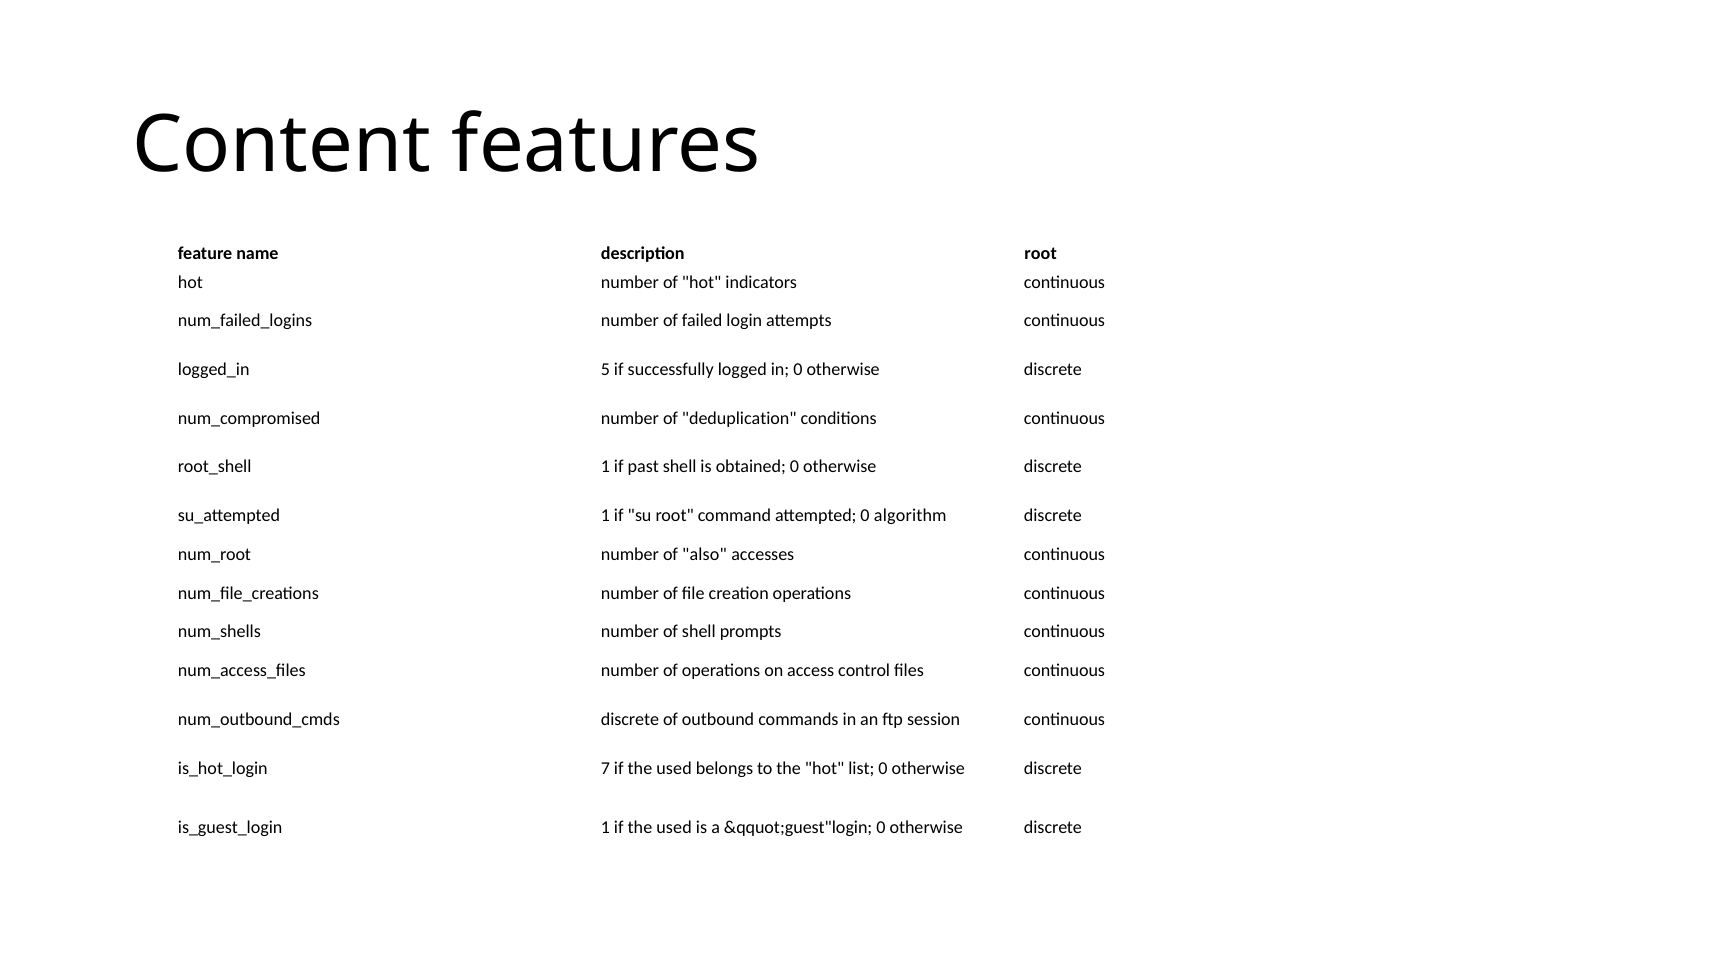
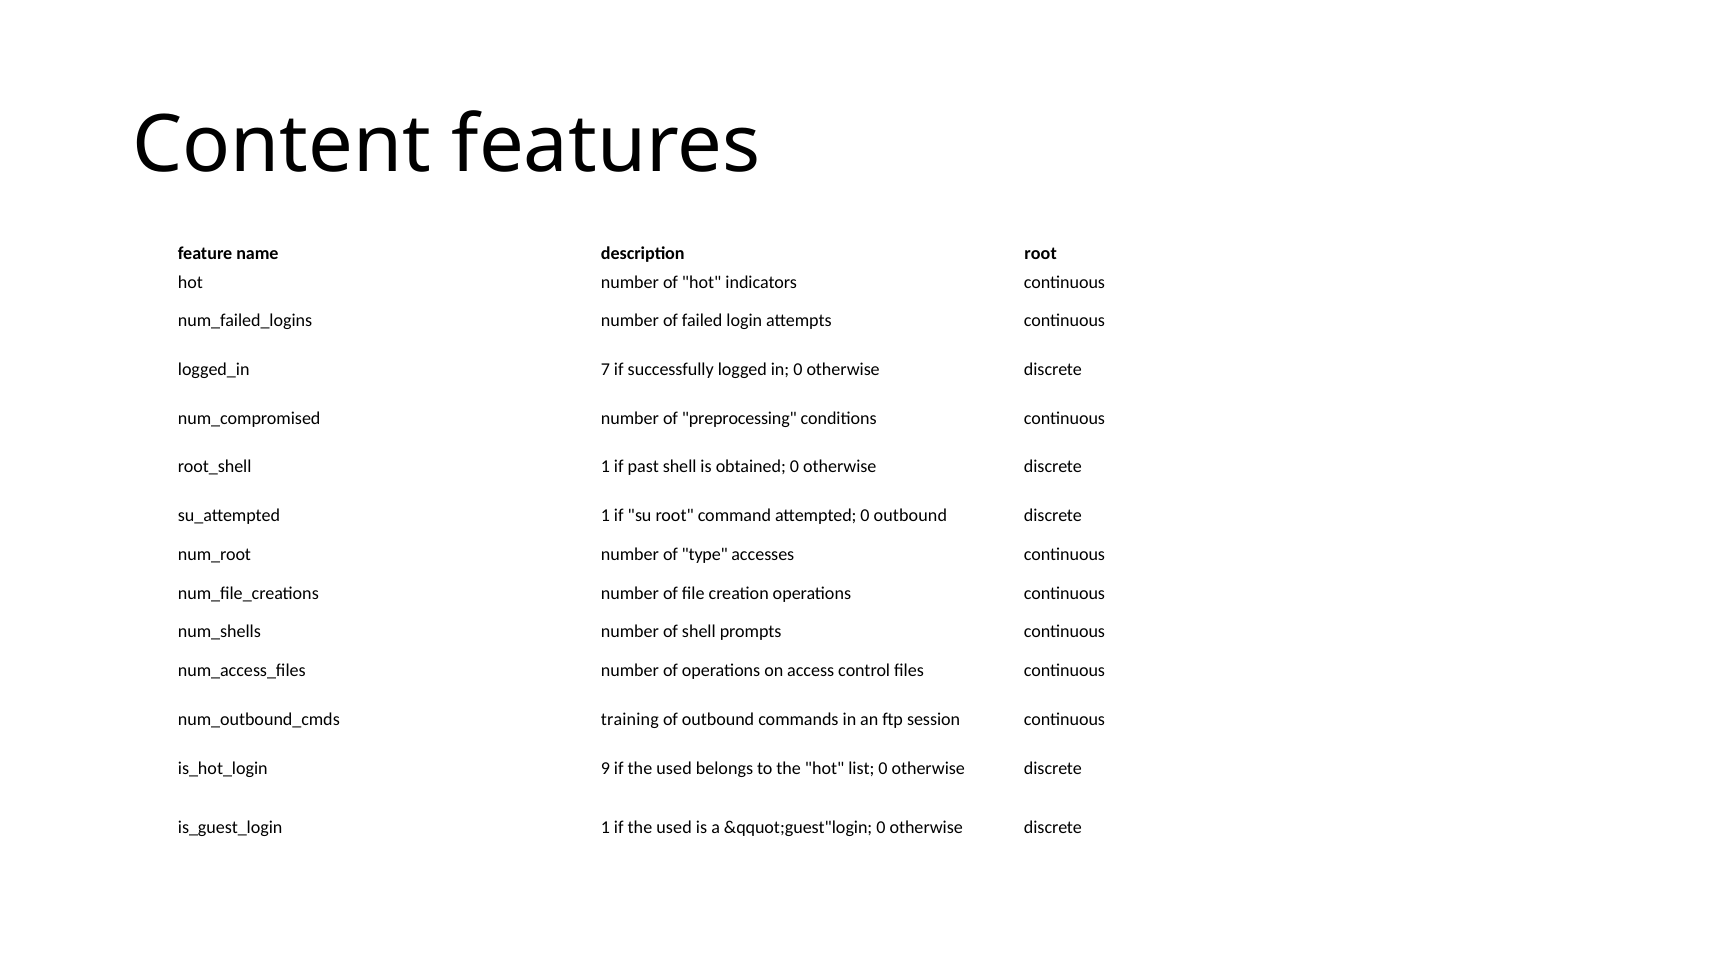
5: 5 -> 7
deduplication: deduplication -> preprocessing
0 algorithm: algorithm -> outbound
also: also -> type
discrete at (630, 719): discrete -> training
7: 7 -> 9
